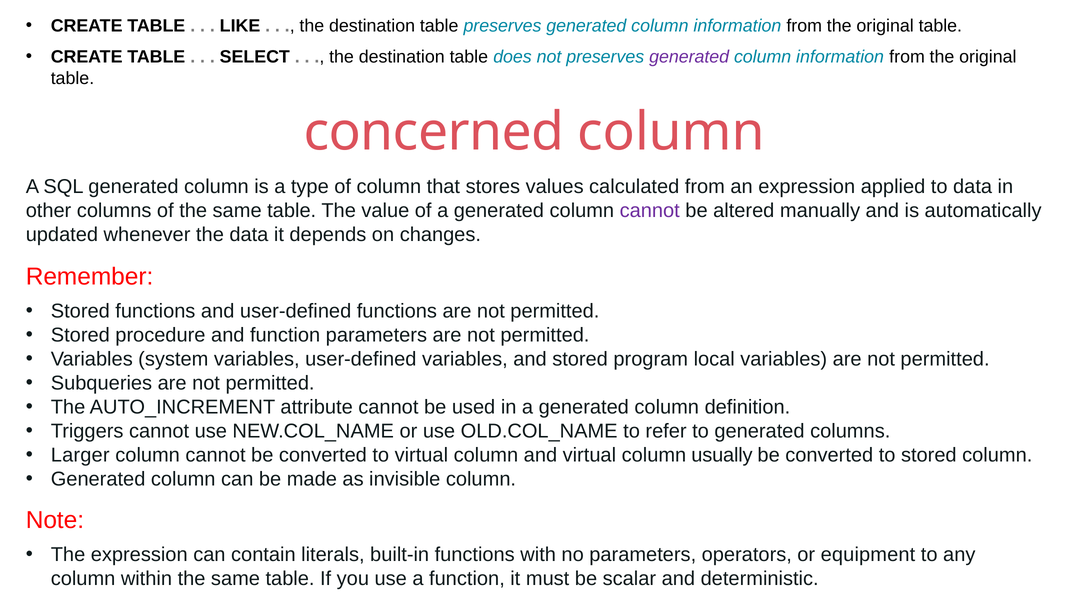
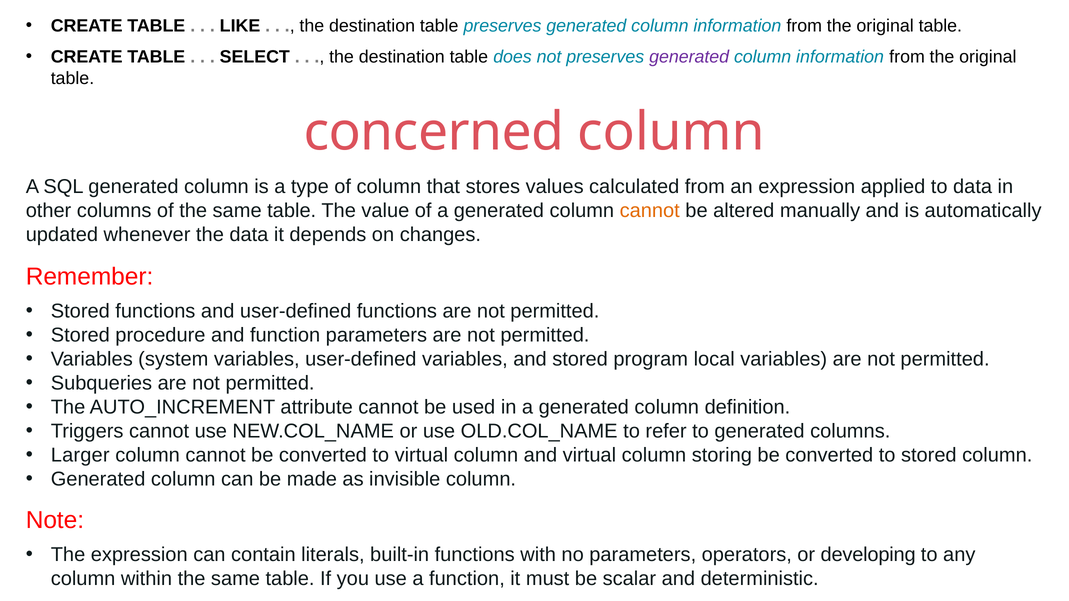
cannot at (650, 211) colour: purple -> orange
usually: usually -> storing
equipment: equipment -> developing
